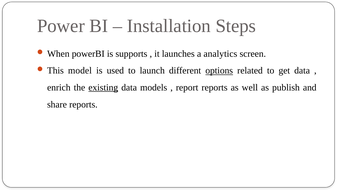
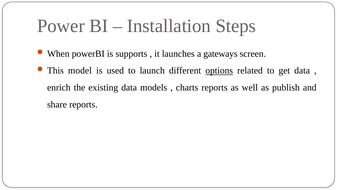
analytics: analytics -> gateways
existing underline: present -> none
report: report -> charts
